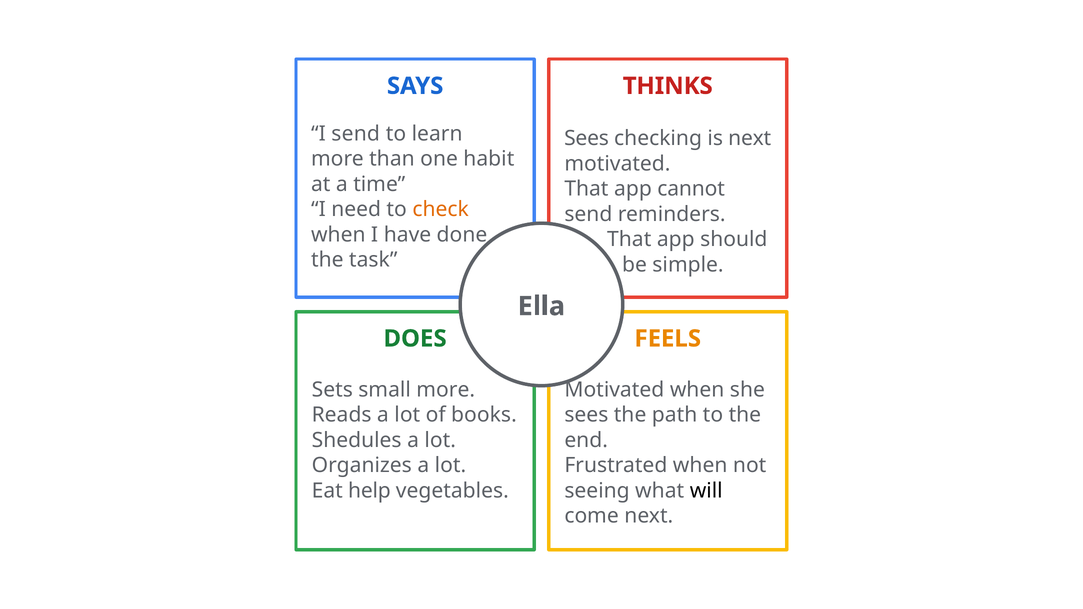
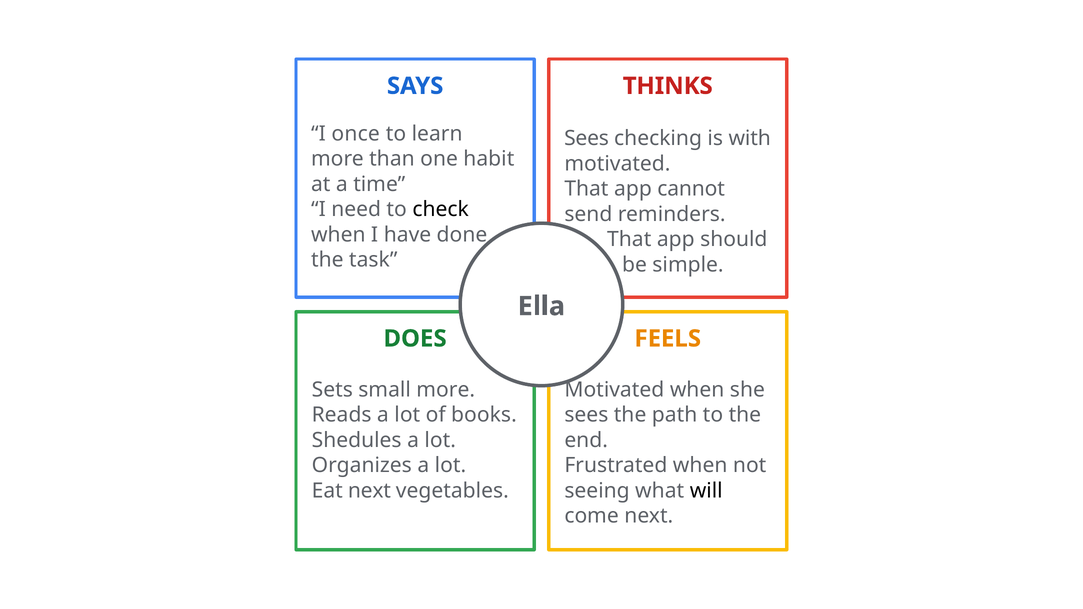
I send: send -> once
is next: next -> with
check colour: orange -> black
Eat help: help -> next
